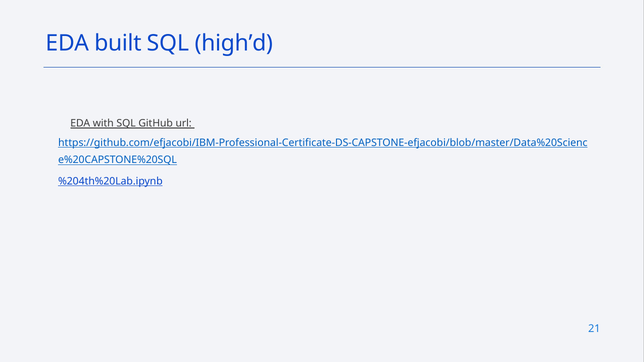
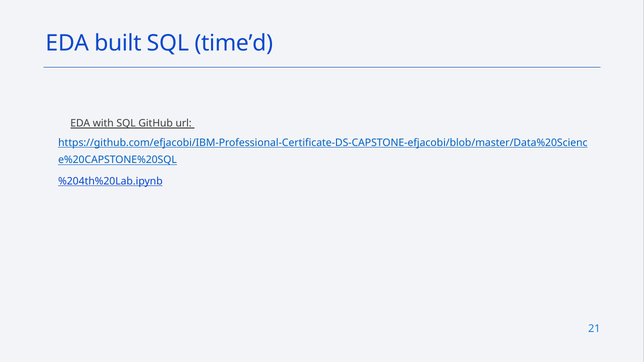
high’d: high’d -> time’d
